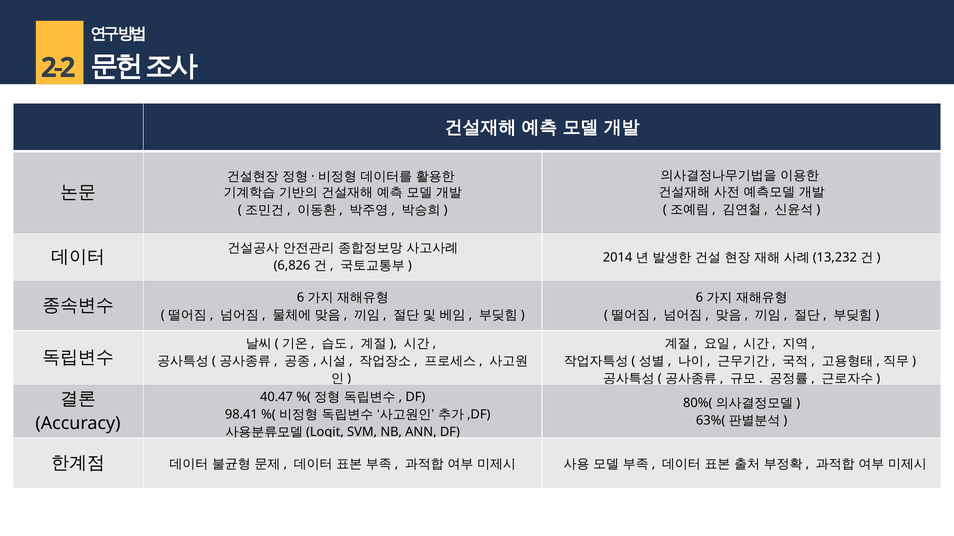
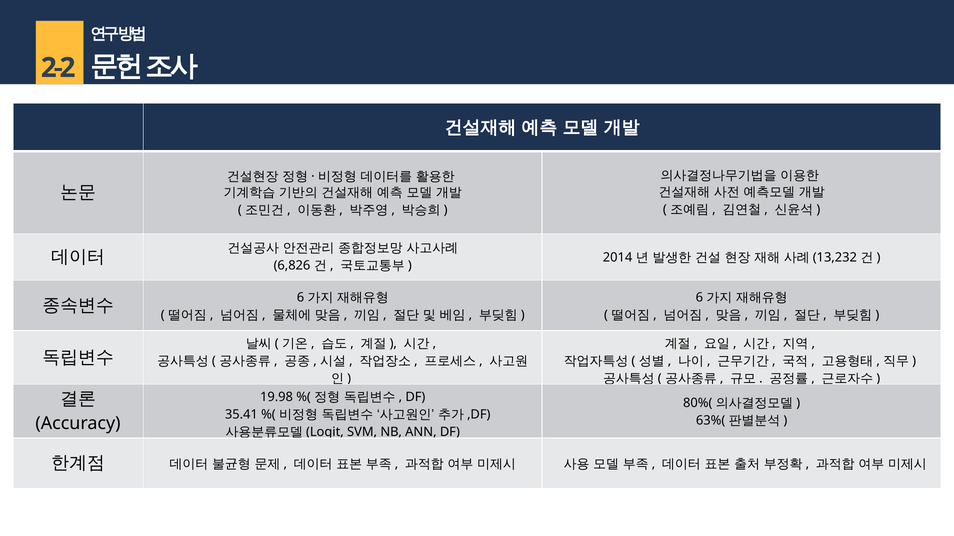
40.47: 40.47 -> 19.98
98.41: 98.41 -> 35.41
